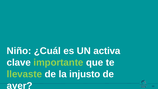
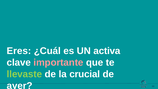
Niño: Niño -> Eres
importante colour: light green -> pink
injusto: injusto -> crucial
